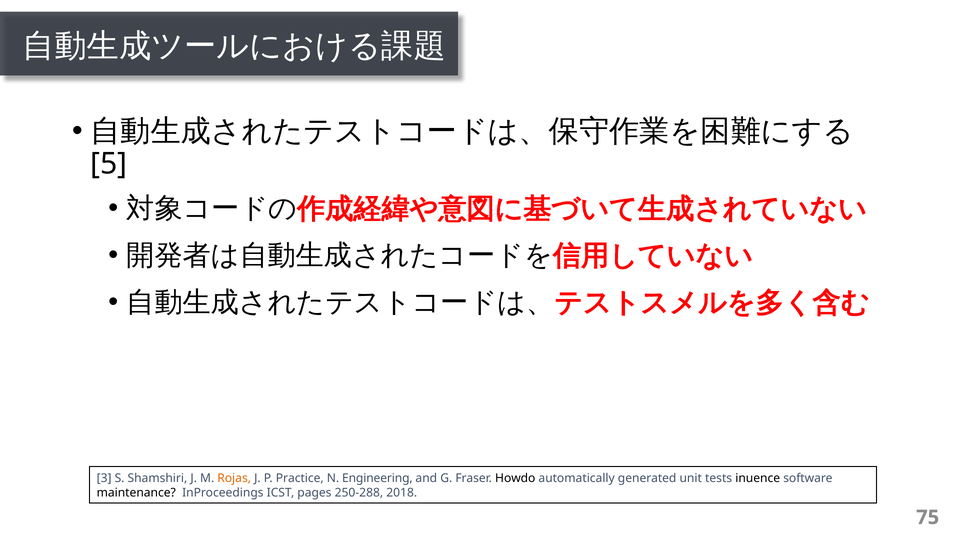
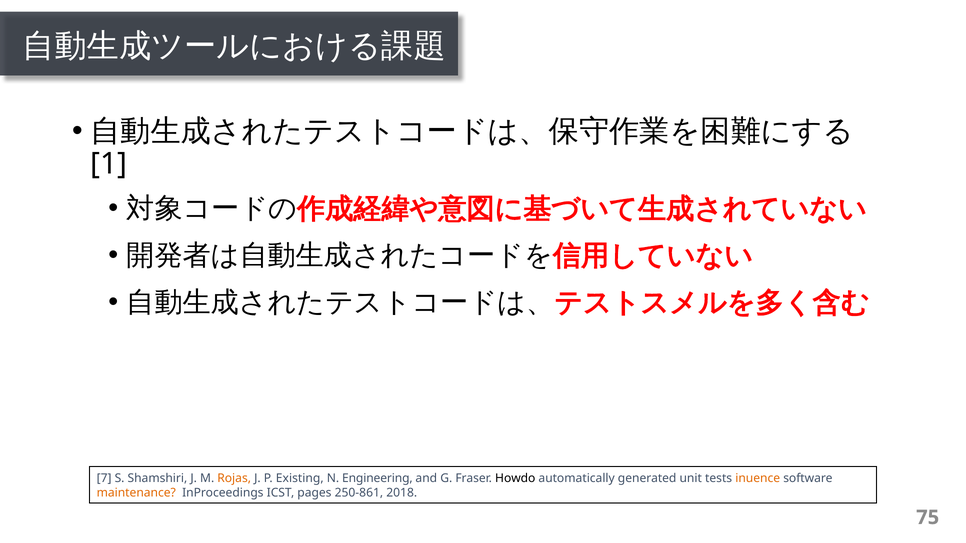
5: 5 -> 1
3: 3 -> 7
Practice: Practice -> Existing
inuence colour: black -> orange
maintenance colour: black -> orange
250-288: 250-288 -> 250-861
